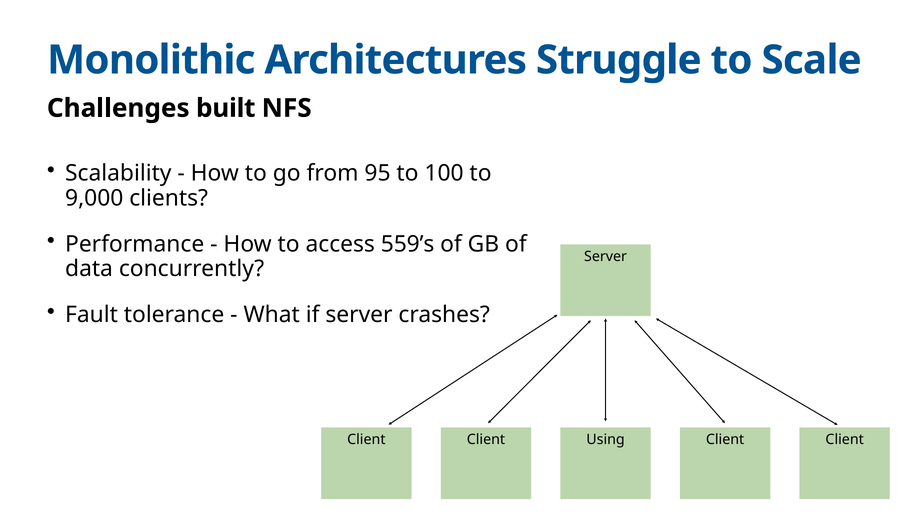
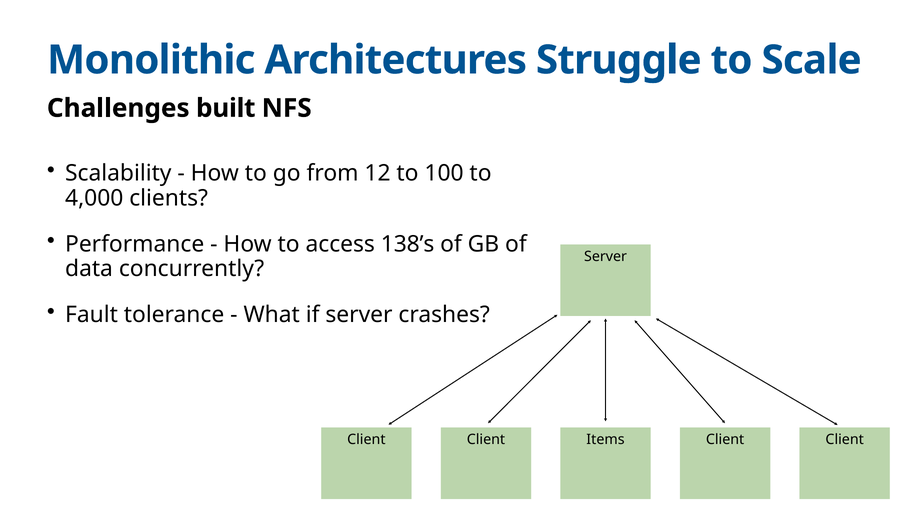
95: 95 -> 12
9,000: 9,000 -> 4,000
559’s: 559’s -> 138’s
Using: Using -> Items
